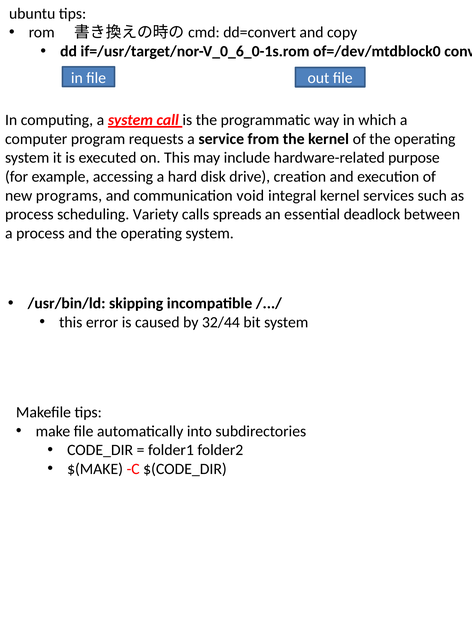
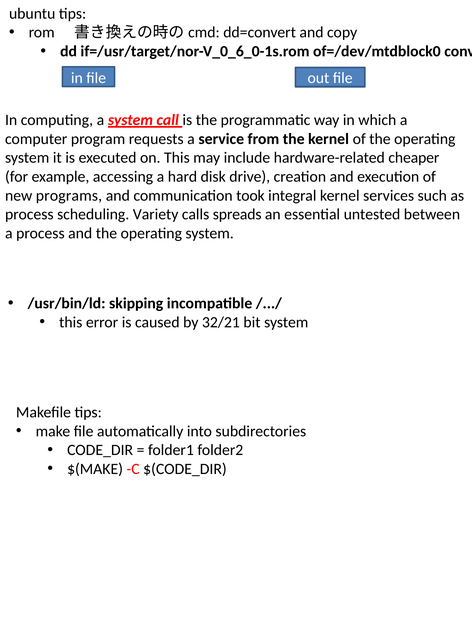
purpose: purpose -> cheaper
void: void -> took
deadlock: deadlock -> untested
32/44: 32/44 -> 32/21
